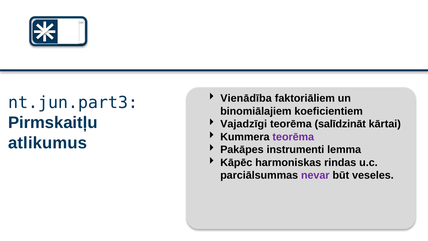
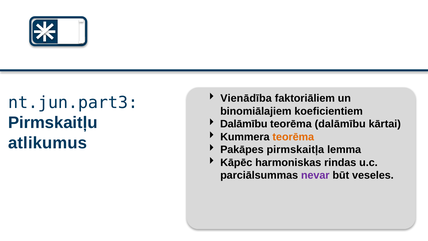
Vajadzīgi at (244, 124): Vajadzīgi -> Dalāmību
teorēma salīdzināt: salīdzināt -> dalāmību
teorēma at (293, 137) colour: purple -> orange
instrumenti: instrumenti -> pirmskaitļa
